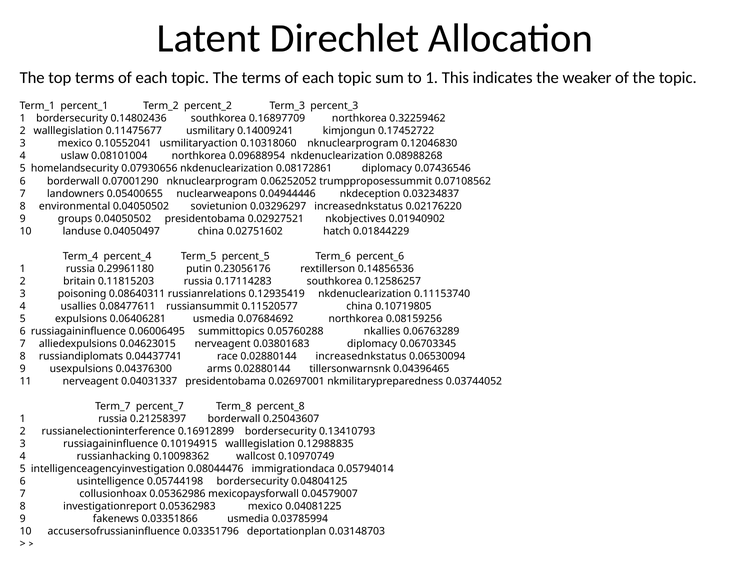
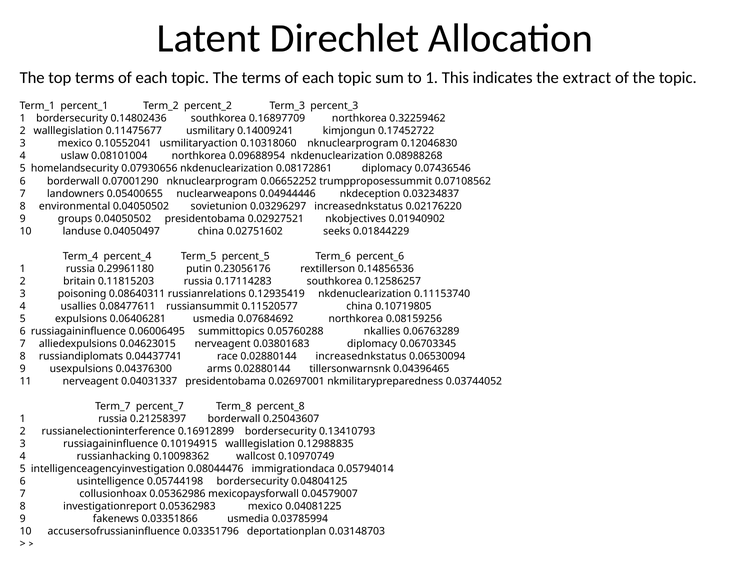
weaker: weaker -> extract
0.06252052: 0.06252052 -> 0.06652252
hatch: hatch -> seeks
